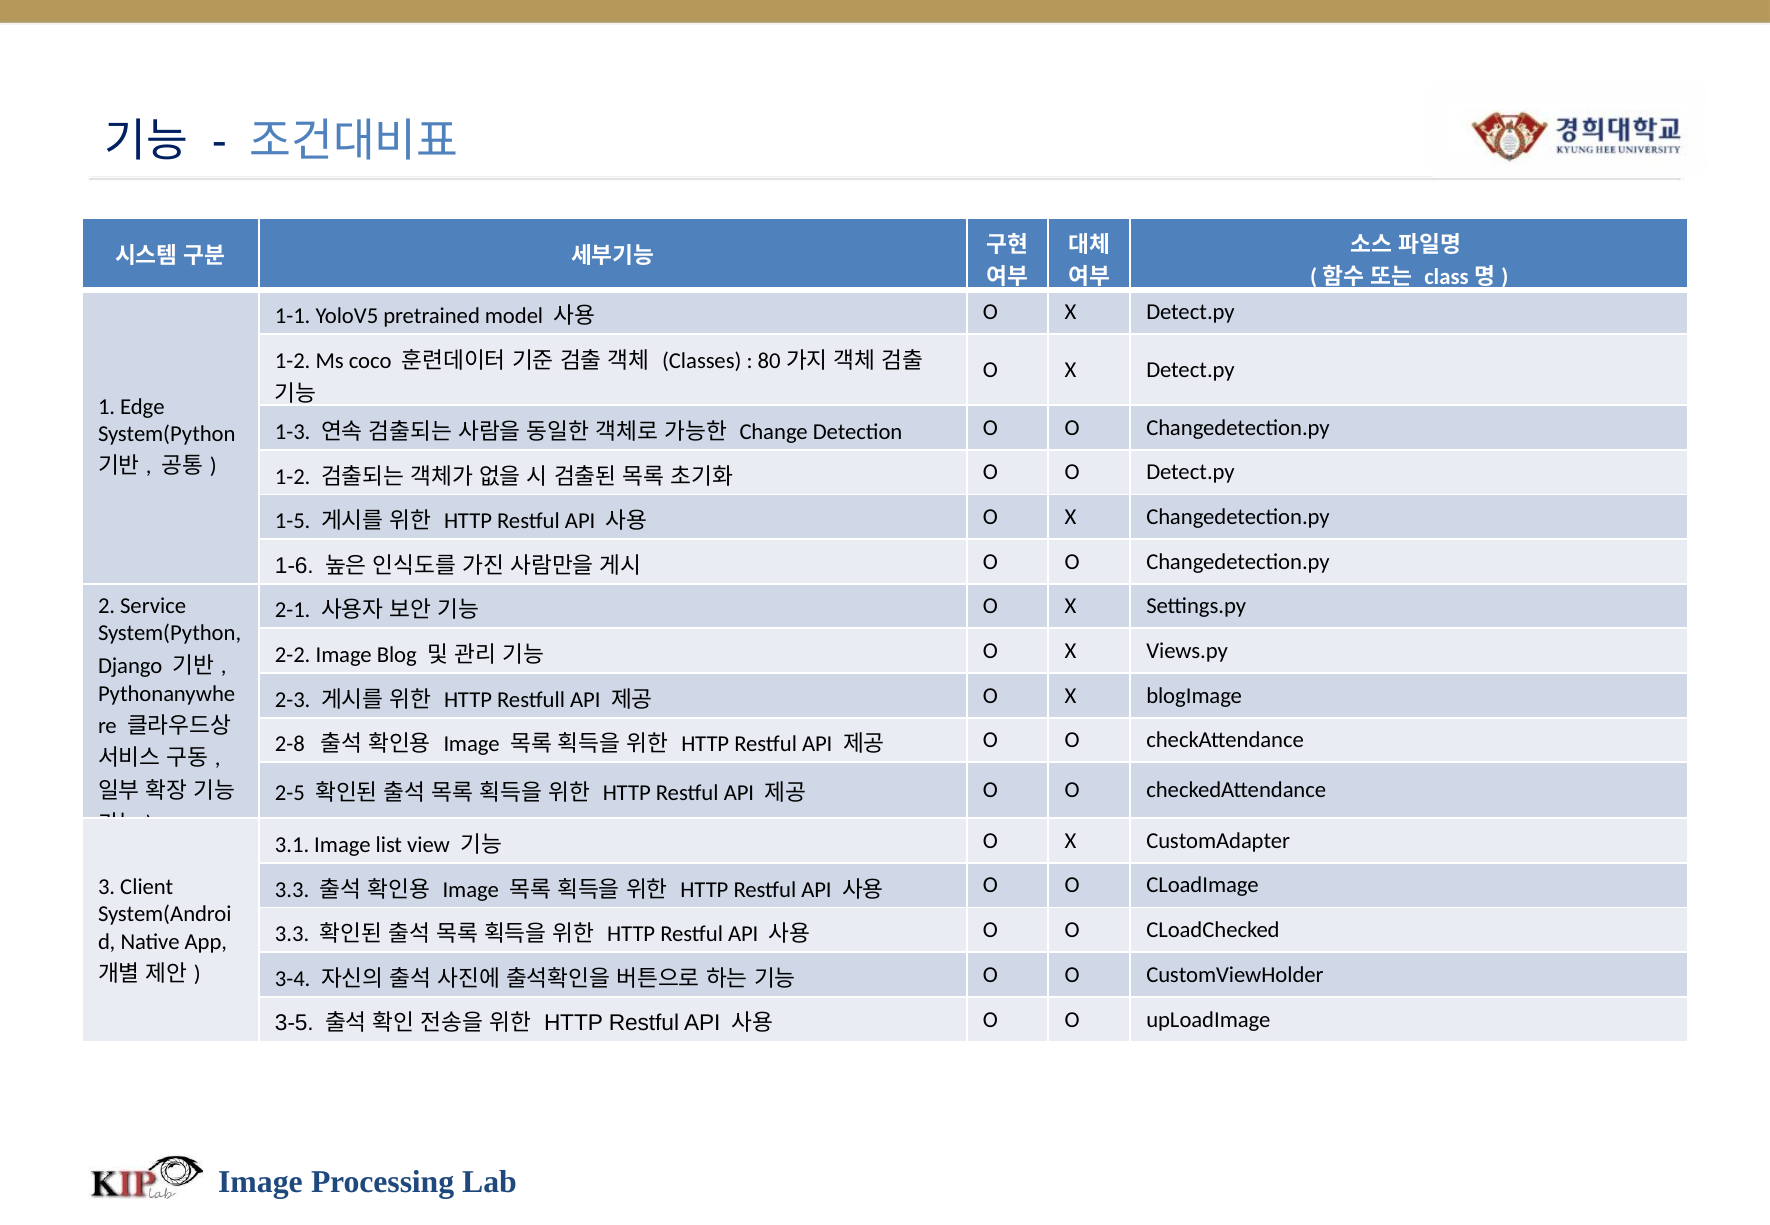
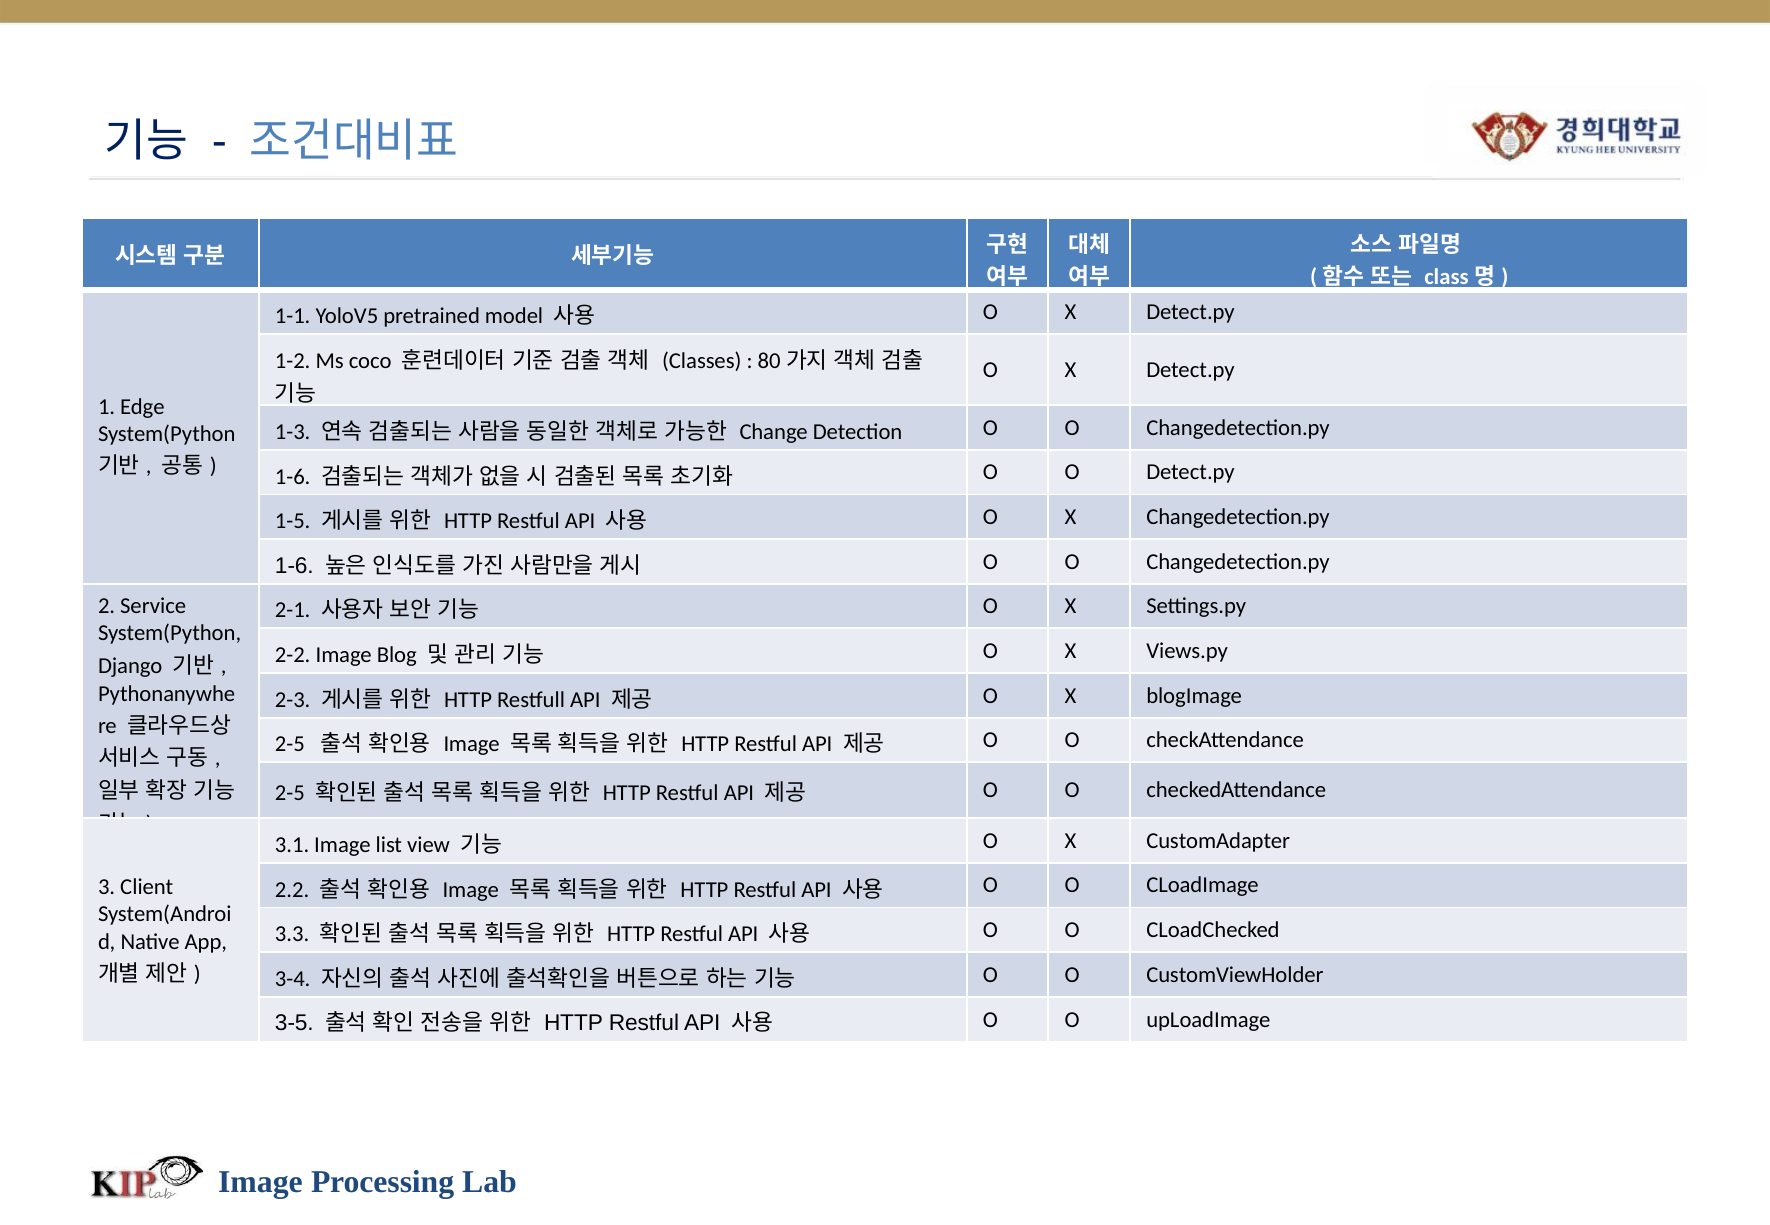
1-2 at (293, 477): 1-2 -> 1-6
2-8 at (290, 745): 2-8 -> 2-5
3.3 at (292, 890): 3.3 -> 2.2
